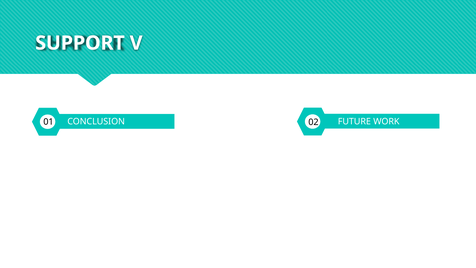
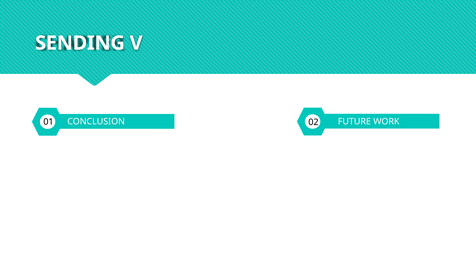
SUPPORT: SUPPORT -> SENDING
